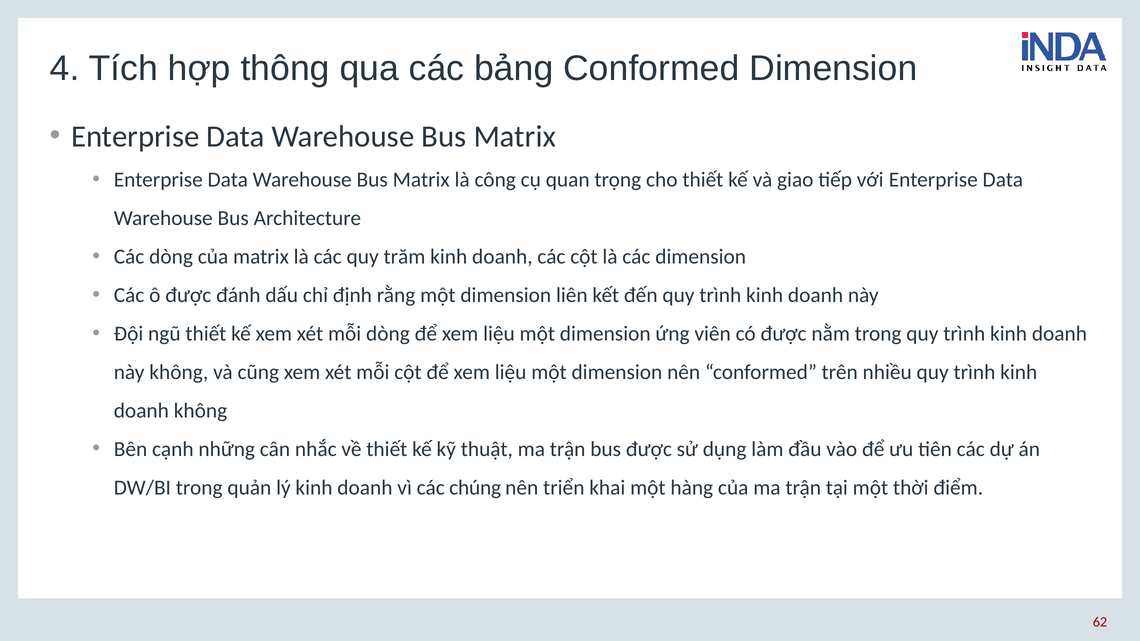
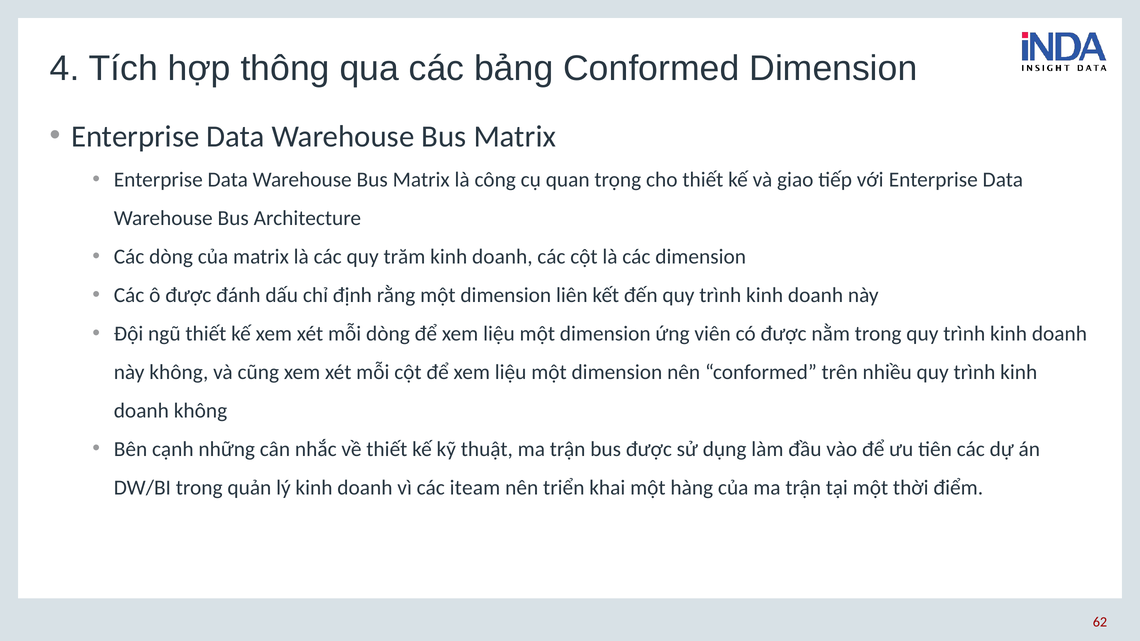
chúng: chúng -> iteam
